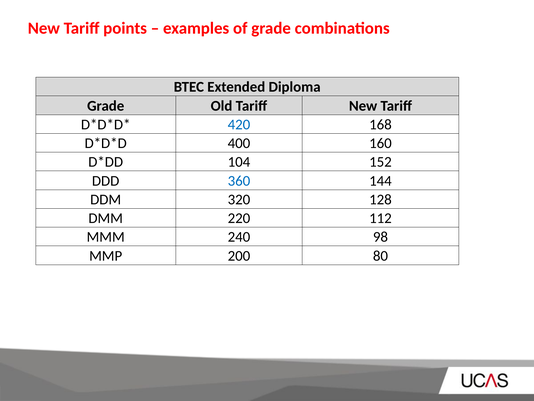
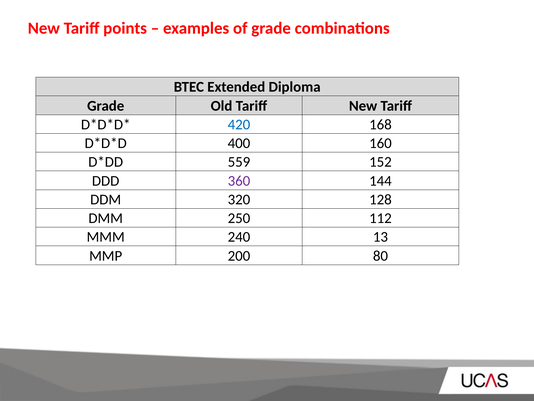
104: 104 -> 559
360 colour: blue -> purple
220: 220 -> 250
98: 98 -> 13
